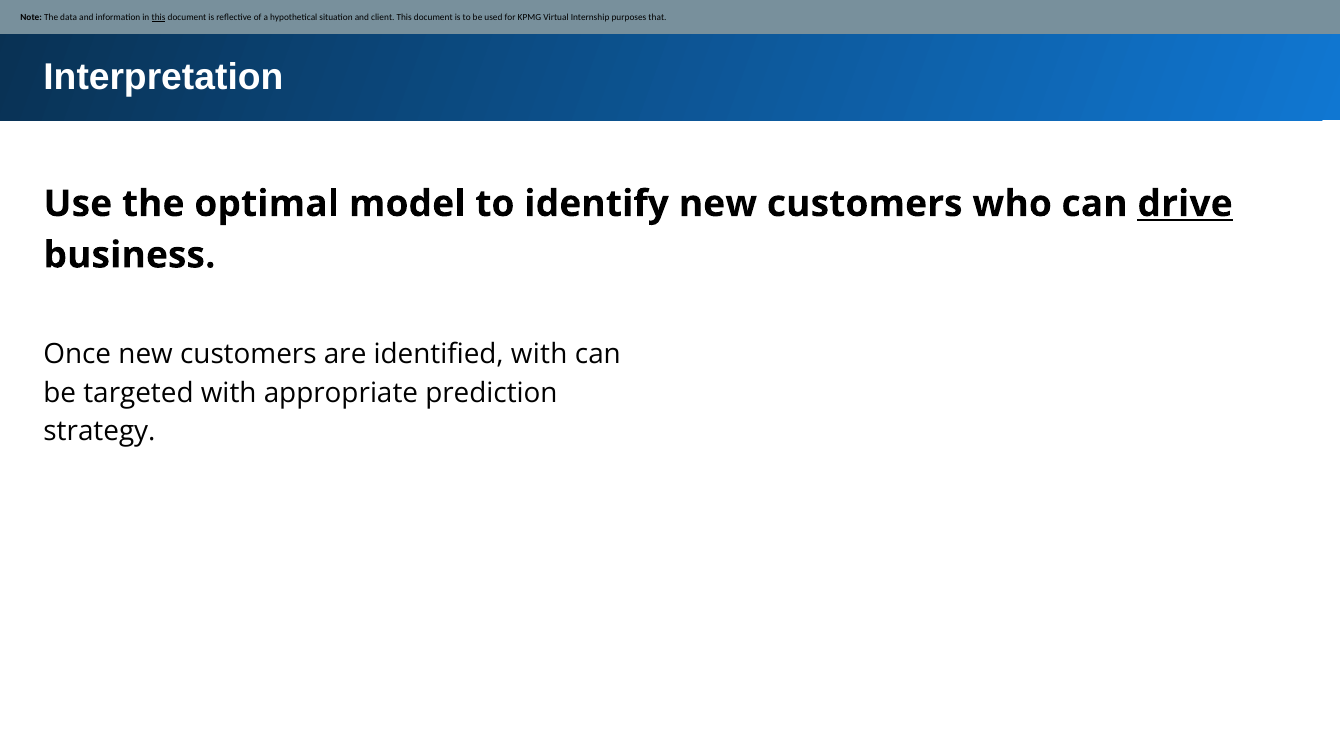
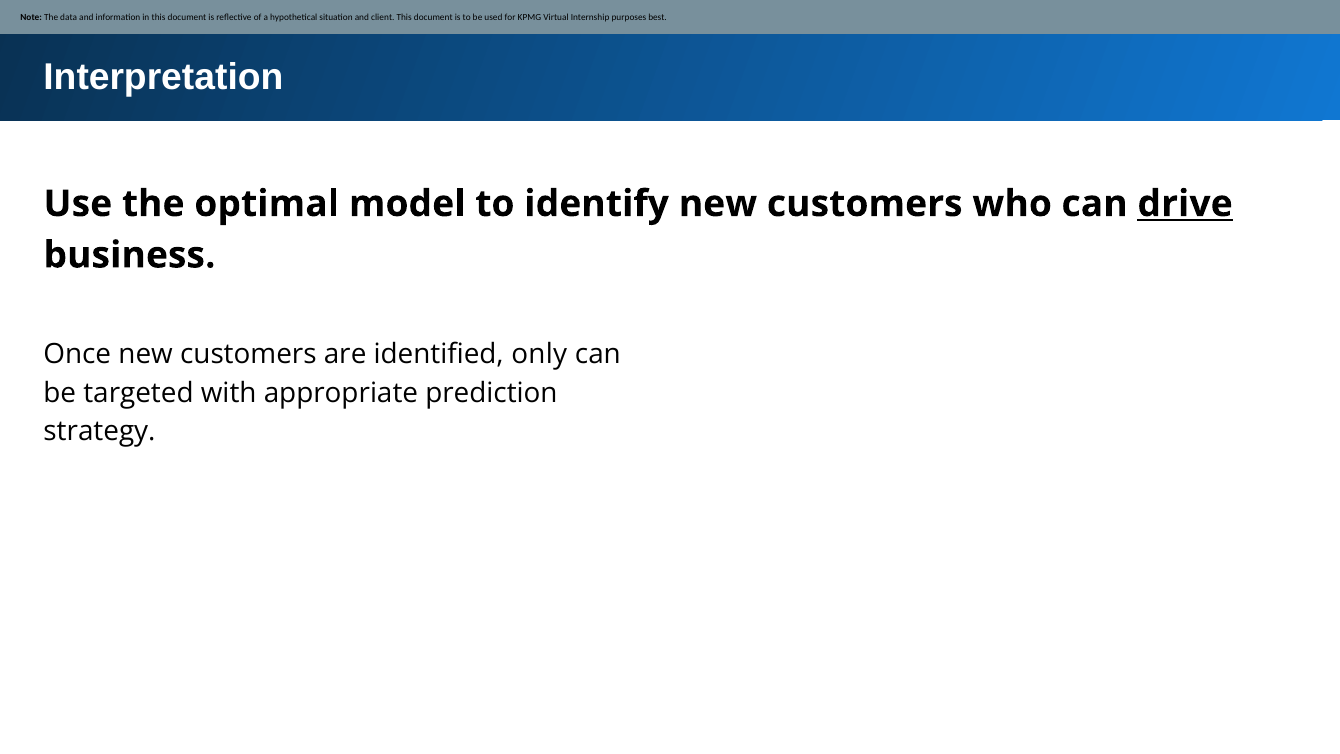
this at (159, 17) underline: present -> none
that: that -> best
identified with: with -> only
